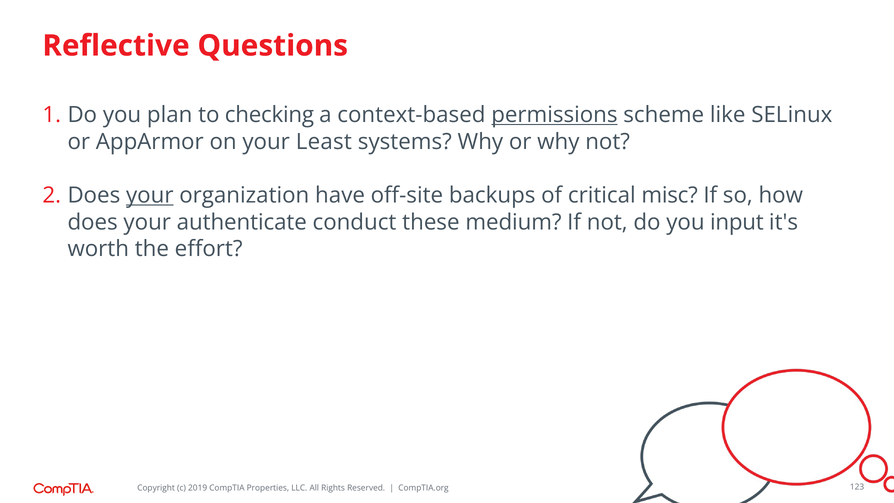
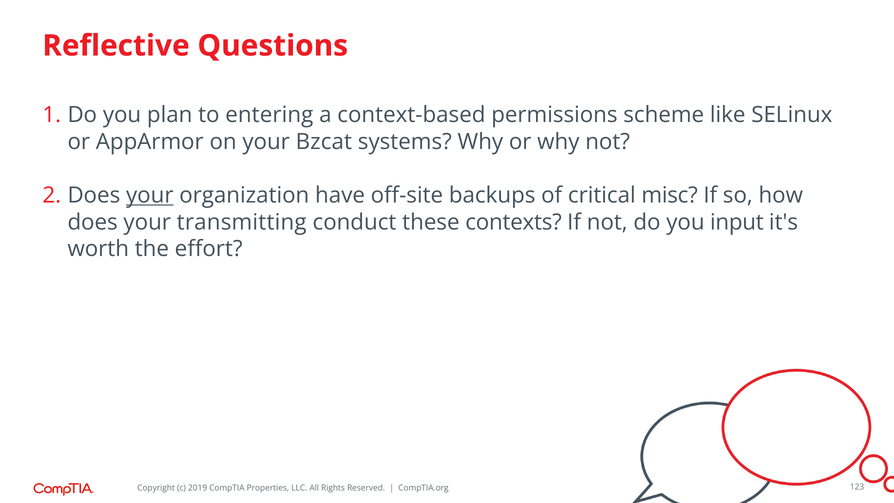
checking: checking -> entering
permissions underline: present -> none
Least: Least -> Bzcat
authenticate: authenticate -> transmitting
medium: medium -> contexts
